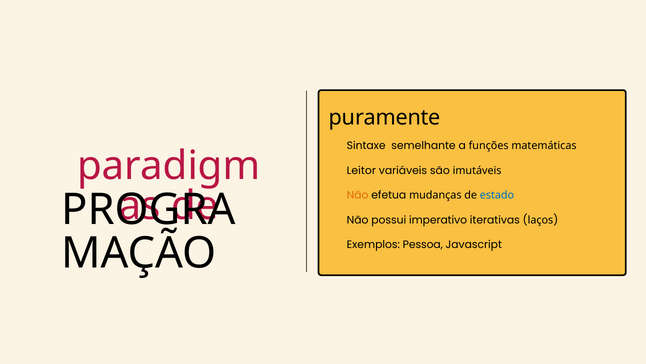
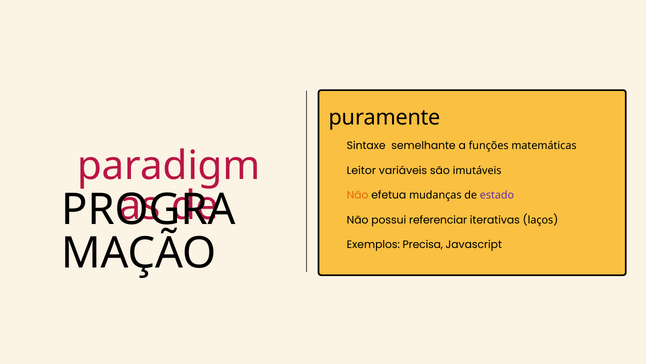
estado colour: blue -> purple
imperativo: imperativo -> referenciar
Pessoa: Pessoa -> Precisa
